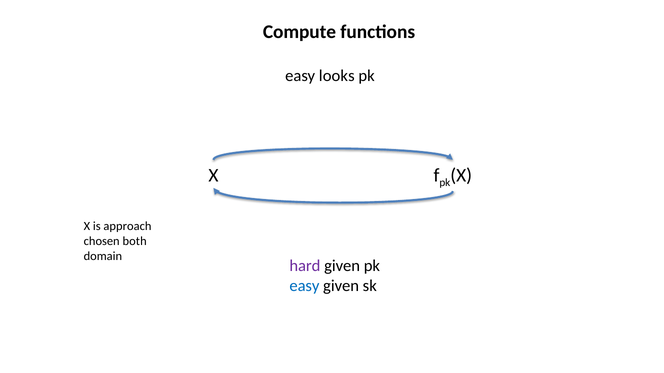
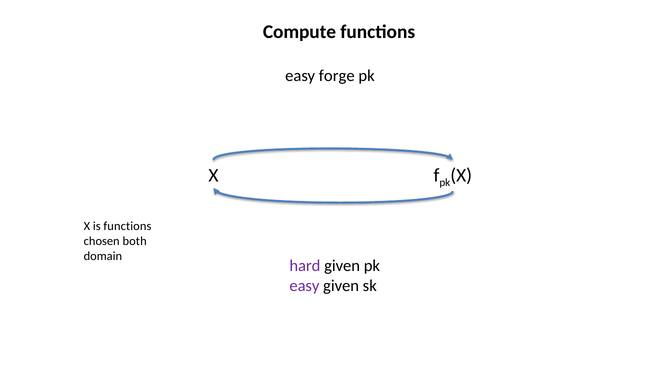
looks: looks -> forge
is approach: approach -> functions
easy at (304, 286) colour: blue -> purple
